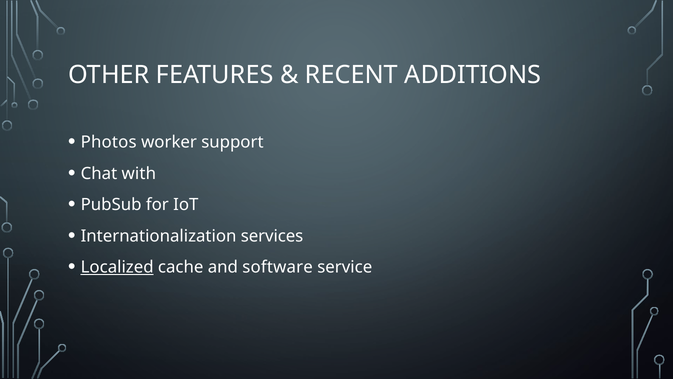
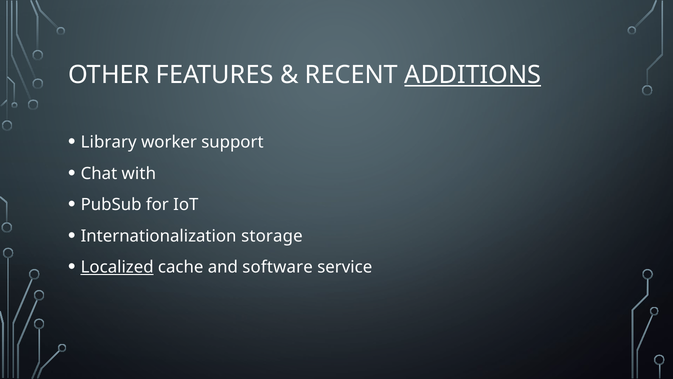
ADDITIONS underline: none -> present
Photos: Photos -> Library
services: services -> storage
